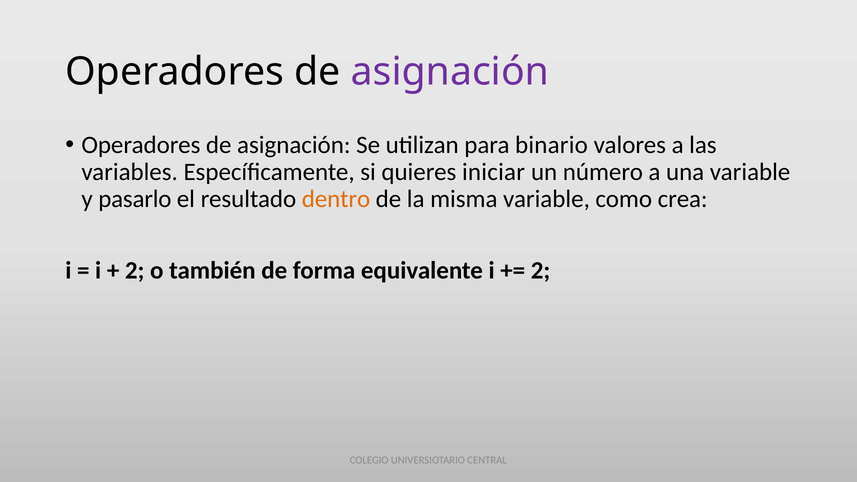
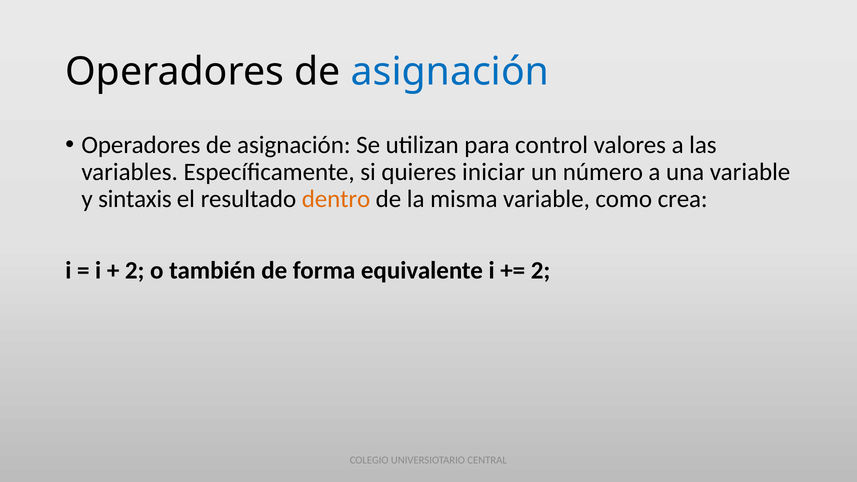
asignación at (450, 72) colour: purple -> blue
binario: binario -> control
pasarlo: pasarlo -> sintaxis
